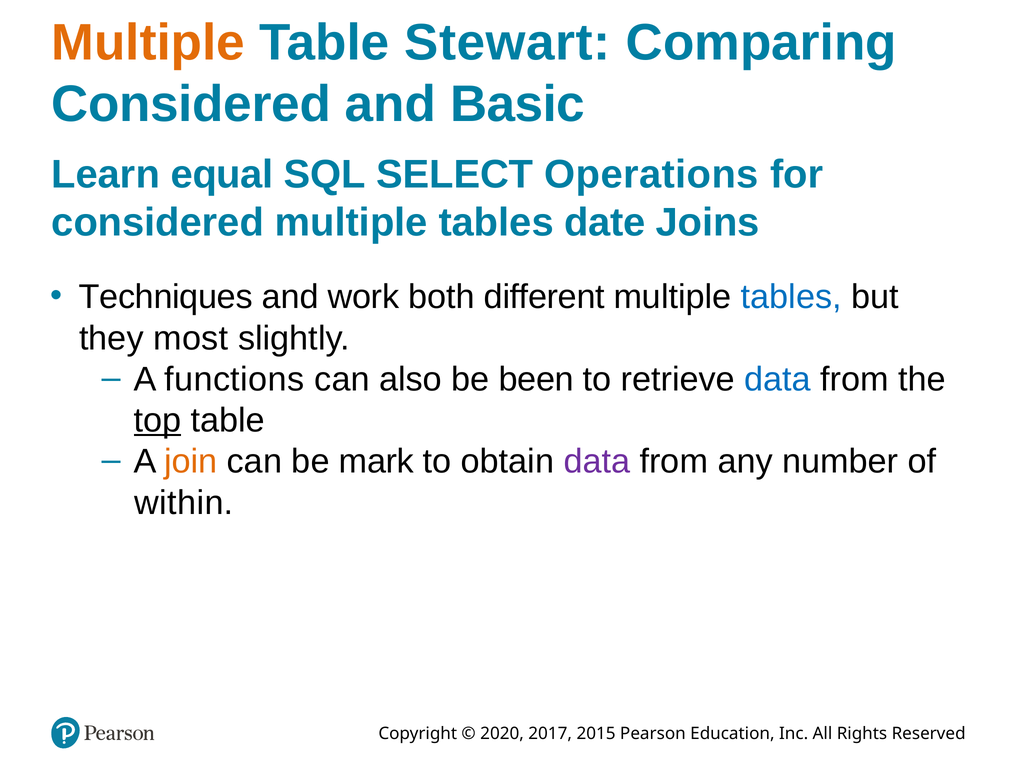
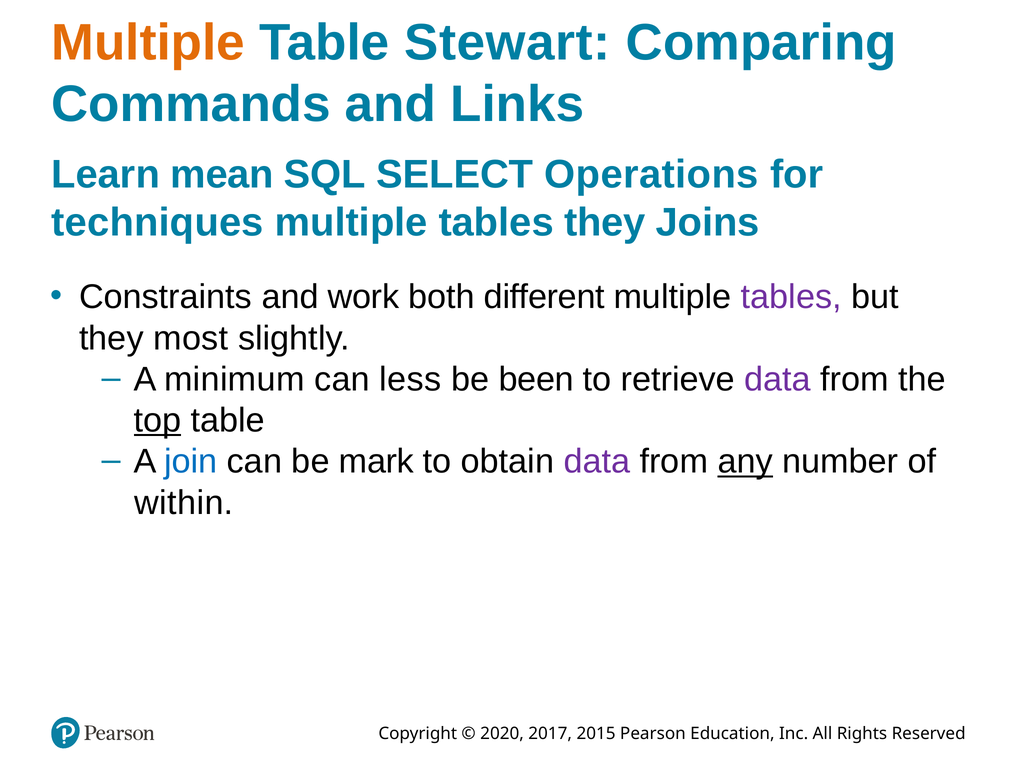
Considered at (191, 104): Considered -> Commands
Basic: Basic -> Links
equal: equal -> mean
considered at (158, 222): considered -> techniques
tables date: date -> they
Techniques: Techniques -> Constraints
tables at (791, 297) colour: blue -> purple
functions: functions -> minimum
also: also -> less
data at (778, 379) colour: blue -> purple
join colour: orange -> blue
any underline: none -> present
